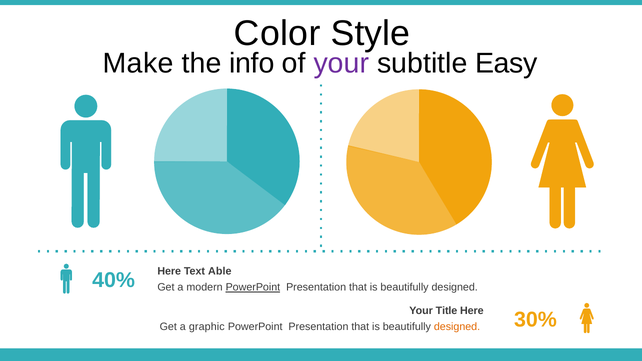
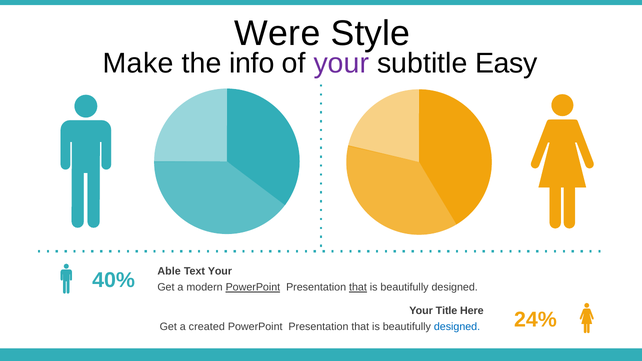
Color: Color -> Were
Here at (169, 271): Here -> Able
Text Able: Able -> Your
that at (358, 288) underline: none -> present
30%: 30% -> 24%
graphic: graphic -> created
designed at (457, 327) colour: orange -> blue
